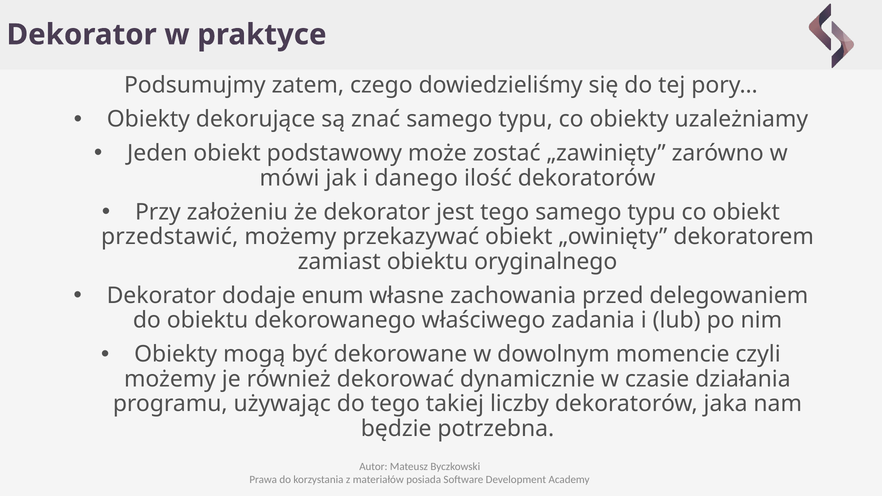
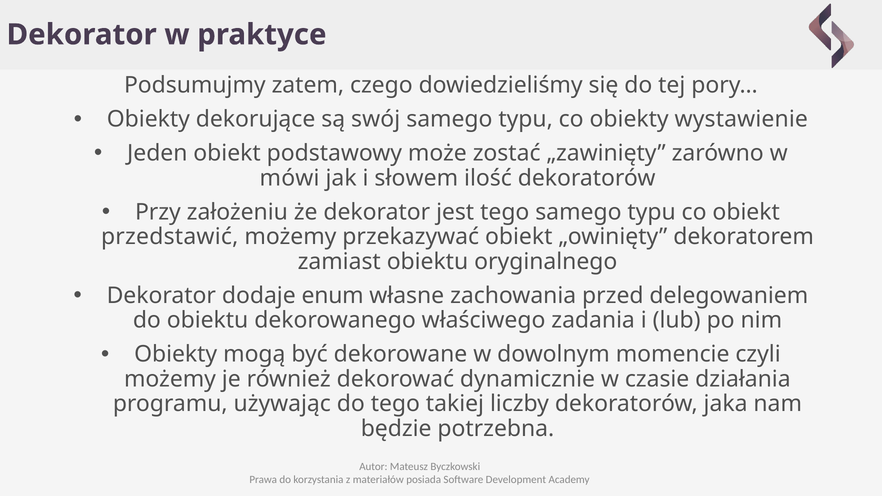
znać: znać -> swój
uzależniamy: uzależniamy -> wystawienie
danego: danego -> słowem
